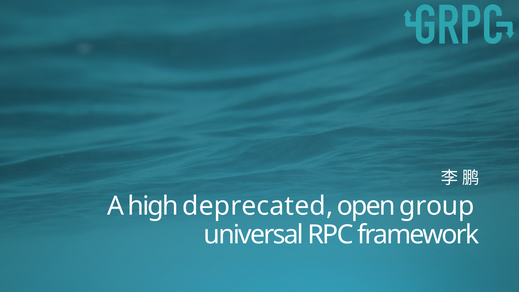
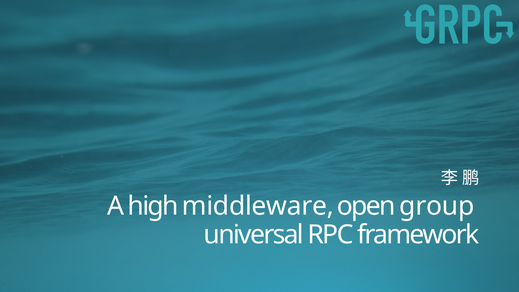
deprecated: deprecated -> middleware
